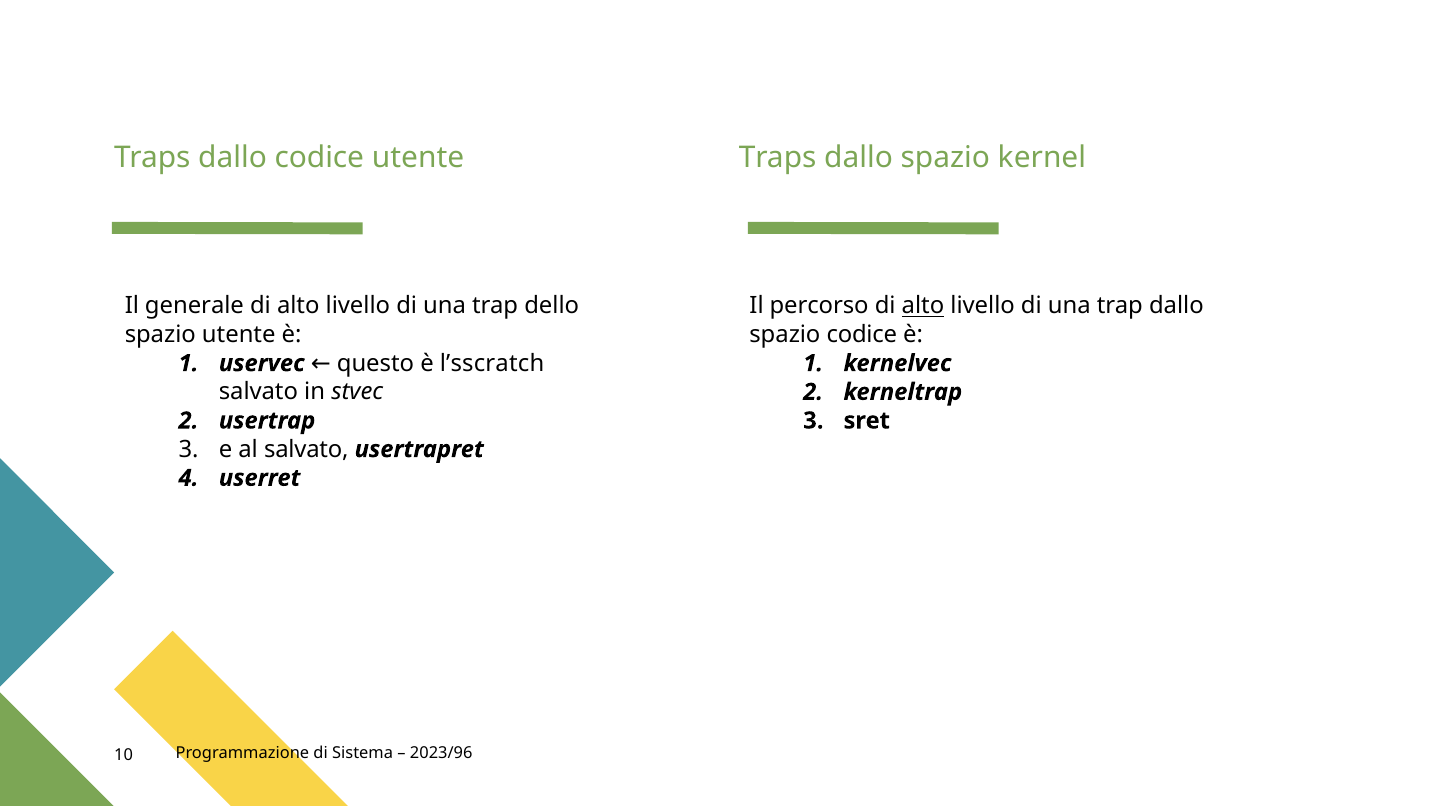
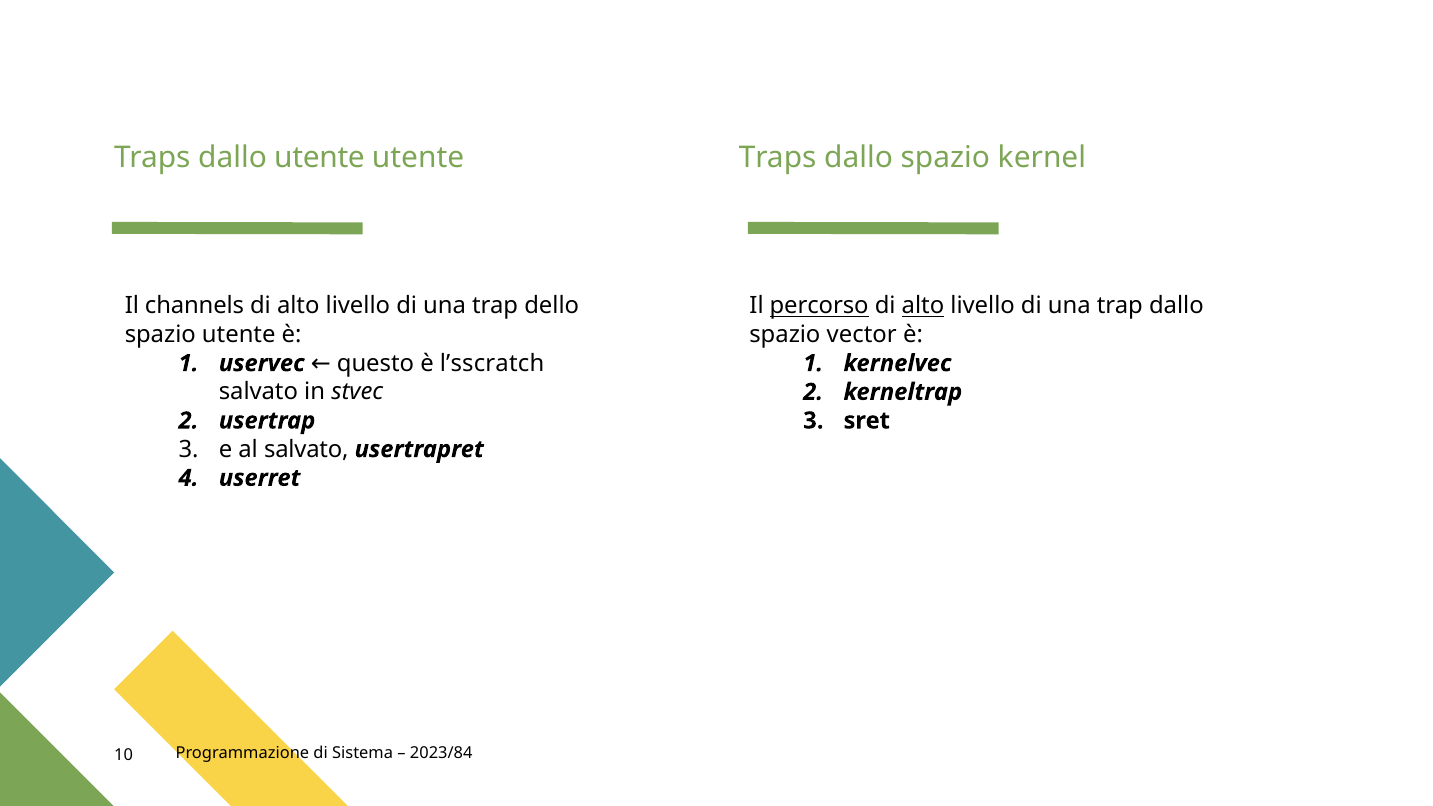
dallo codice: codice -> utente
generale: generale -> channels
percorso underline: none -> present
spazio codice: codice -> vector
2023/96: 2023/96 -> 2023/84
